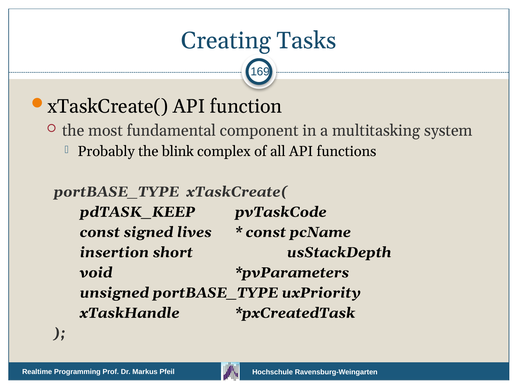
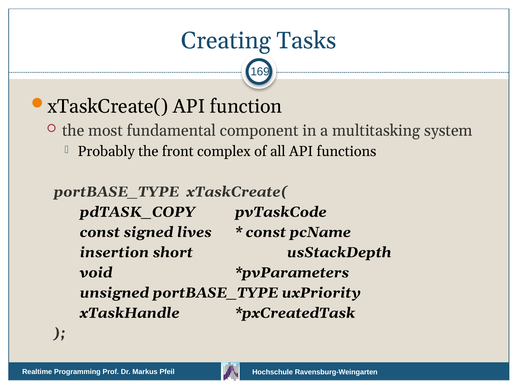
blink: blink -> front
pdTASK_KEEP: pdTASK_KEEP -> pdTASK_COPY
